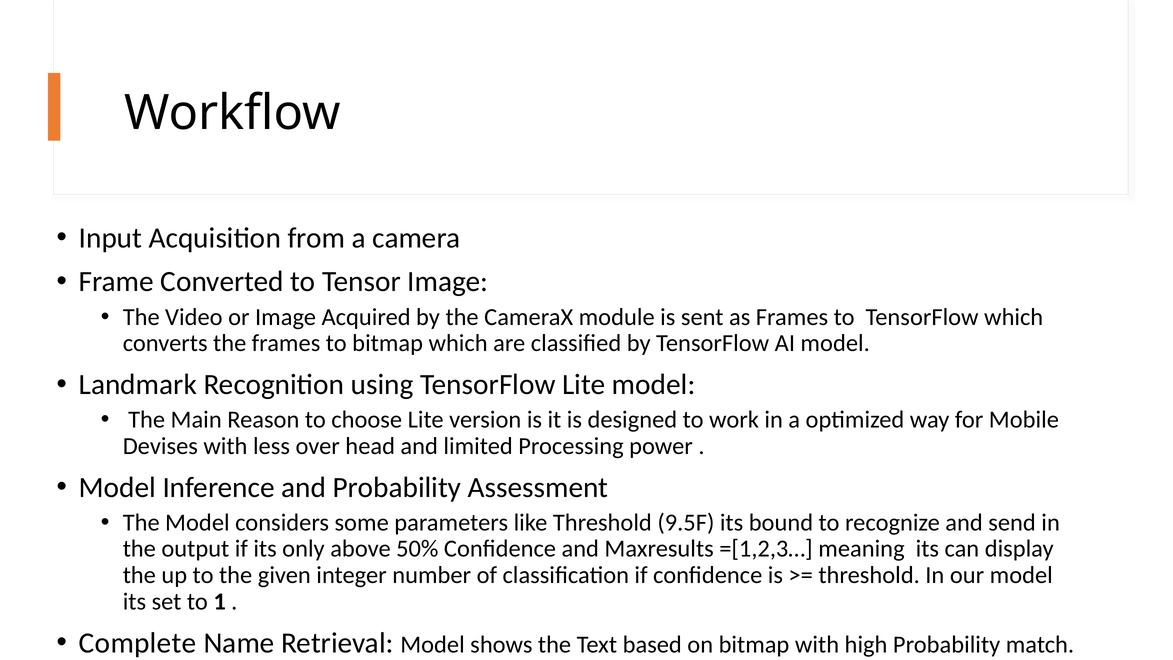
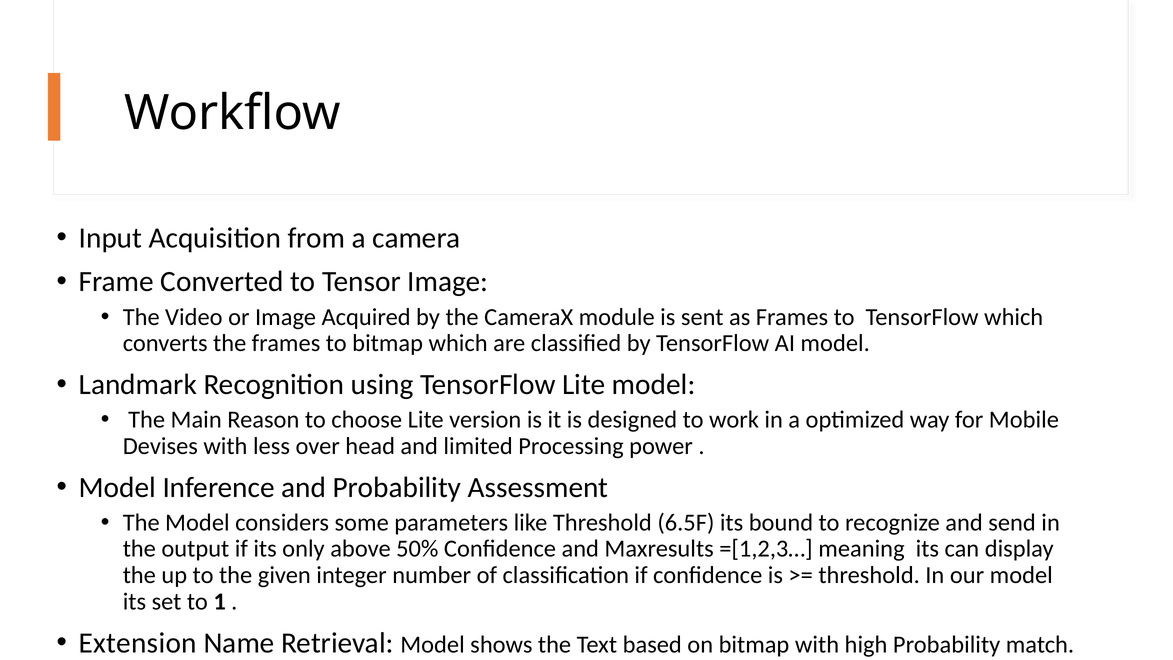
9.5F: 9.5F -> 6.5F
Complete: Complete -> Extension
